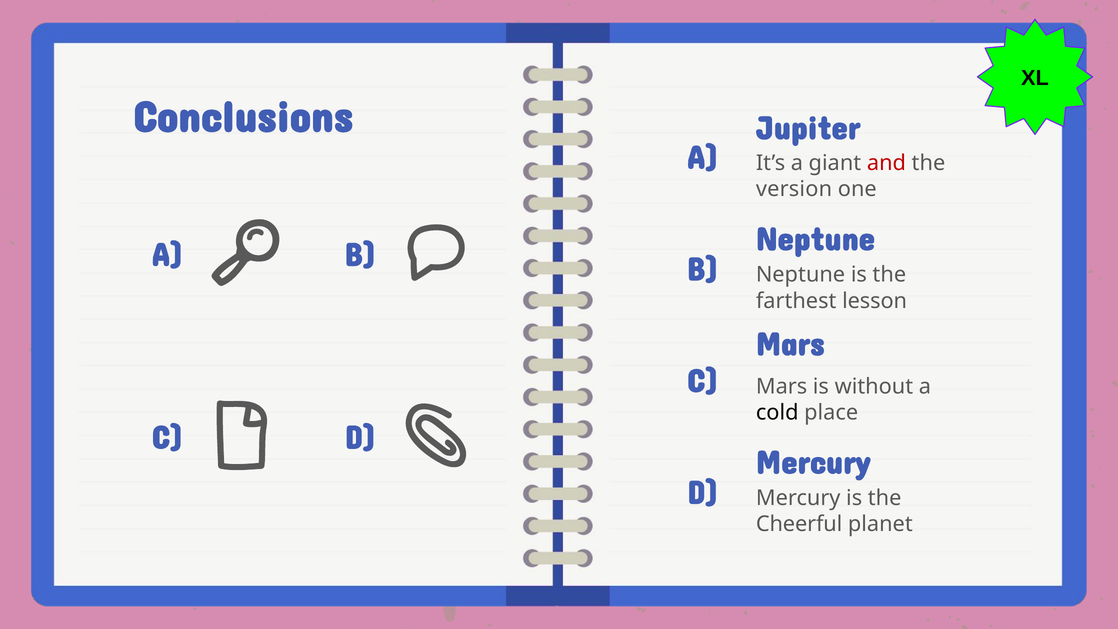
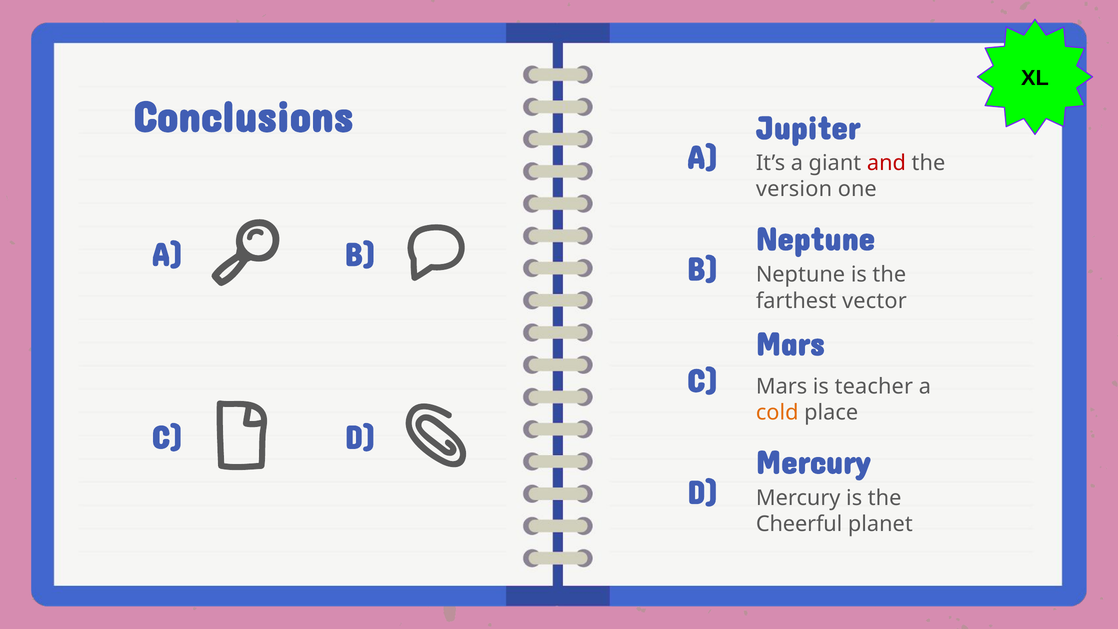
lesson: lesson -> vector
without: without -> teacher
cold colour: black -> orange
